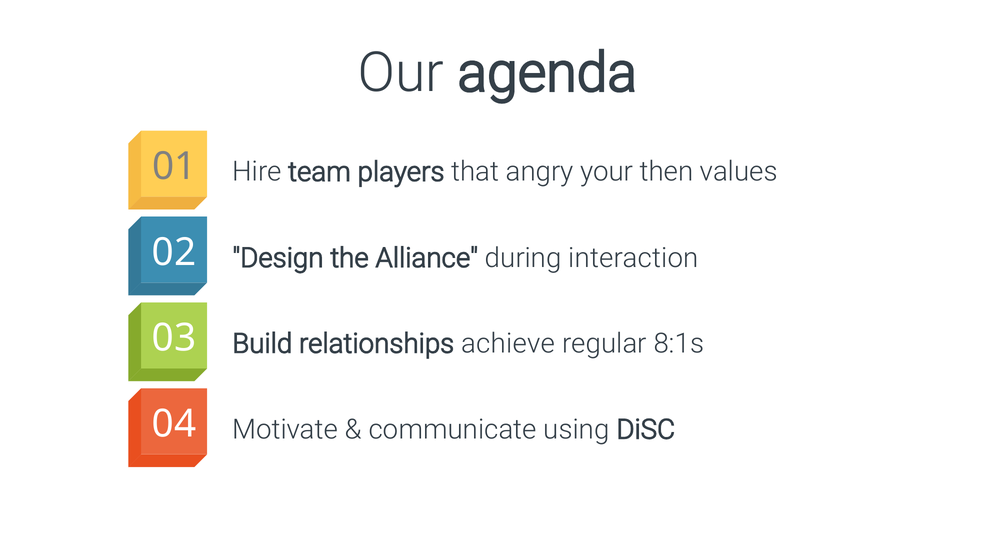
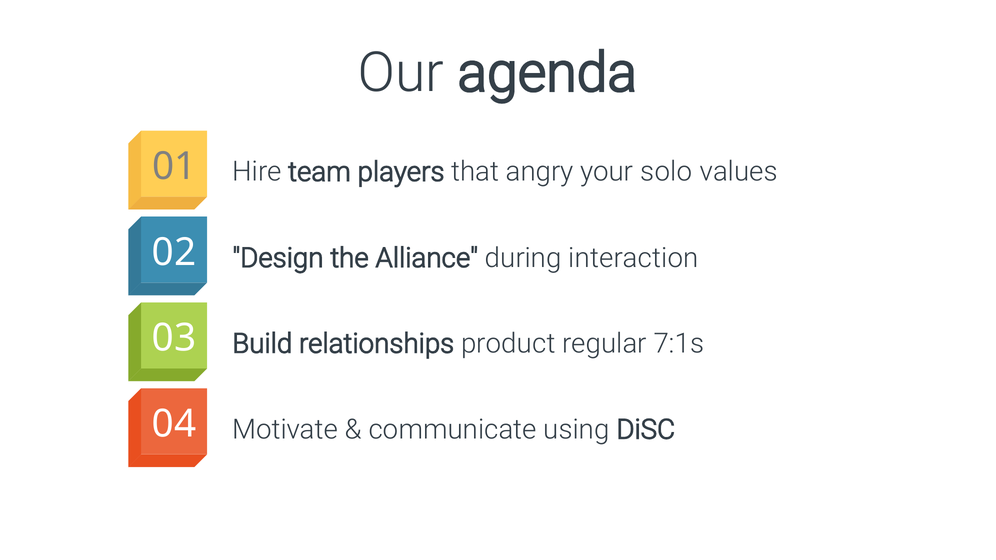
then: then -> solo
achieve: achieve -> product
8:1s: 8:1s -> 7:1s
